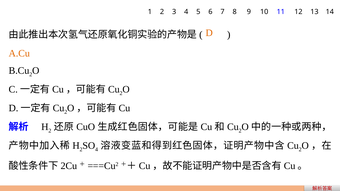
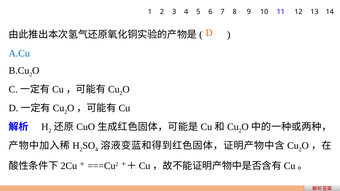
A.Cu colour: orange -> blue
